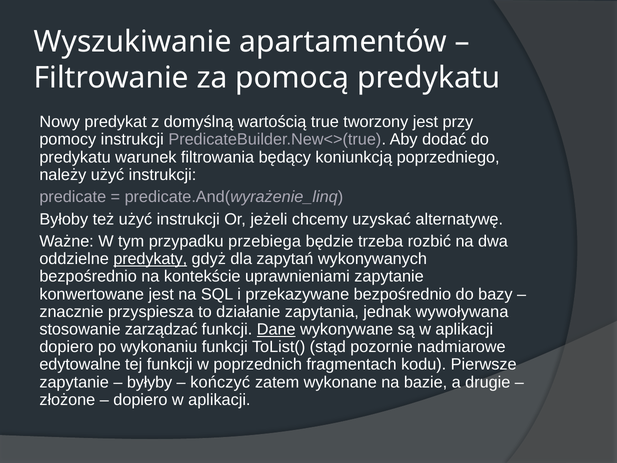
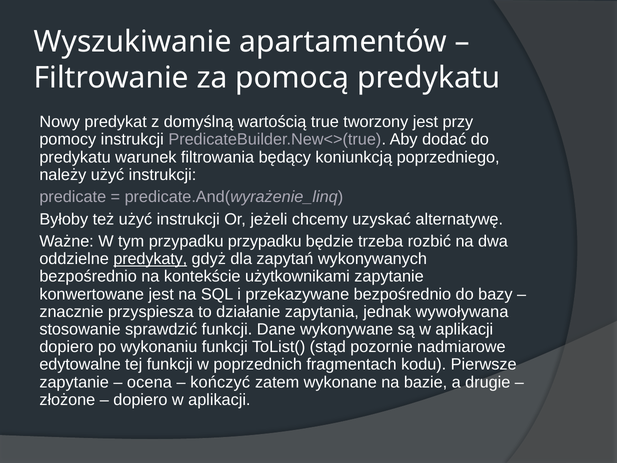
przypadku przebiega: przebiega -> przypadku
uprawnieniami: uprawnieniami -> użytkownikami
zarządzać: zarządzać -> sprawdzić
Dane underline: present -> none
byłyby: byłyby -> ocena
